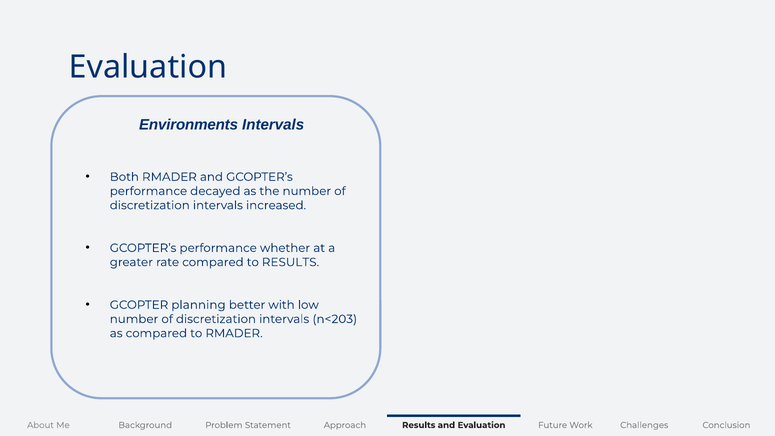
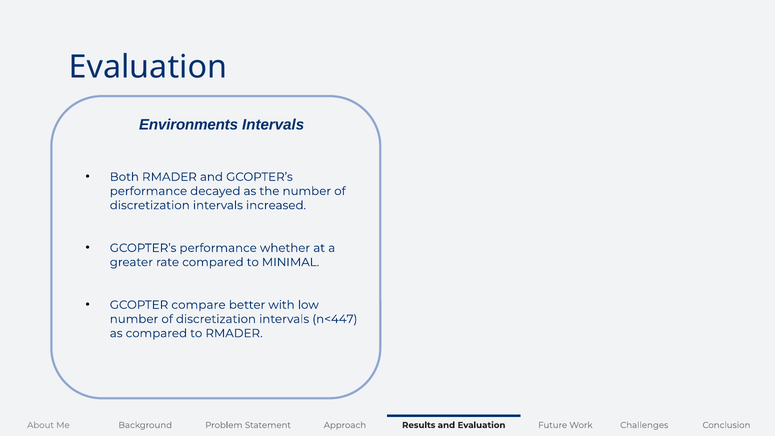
to RESULTS: RESULTS -> MINIMAL
planning: planning -> compare
n<203: n<203 -> n<447
